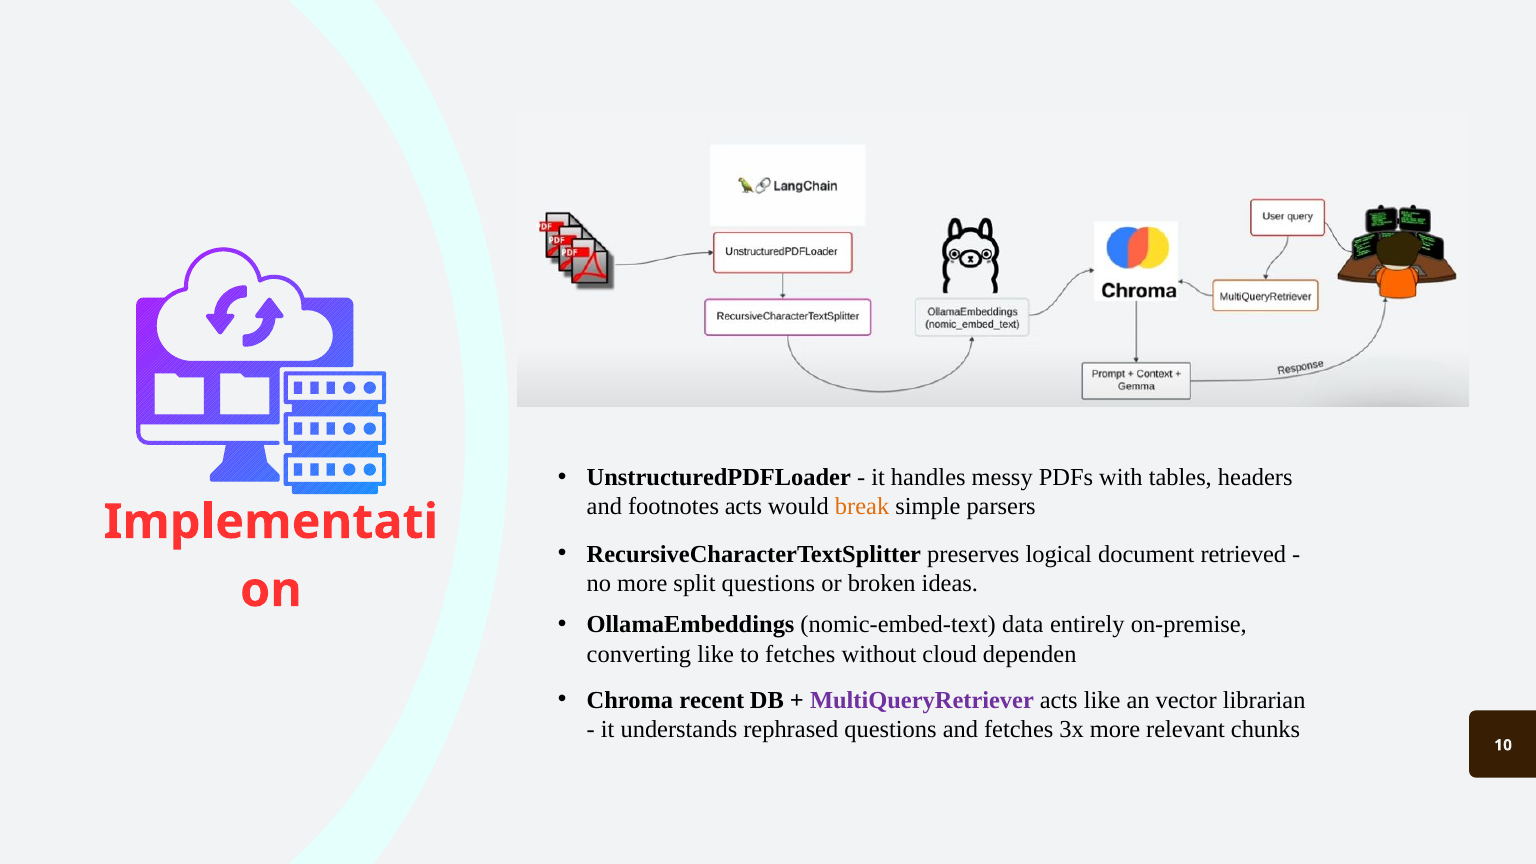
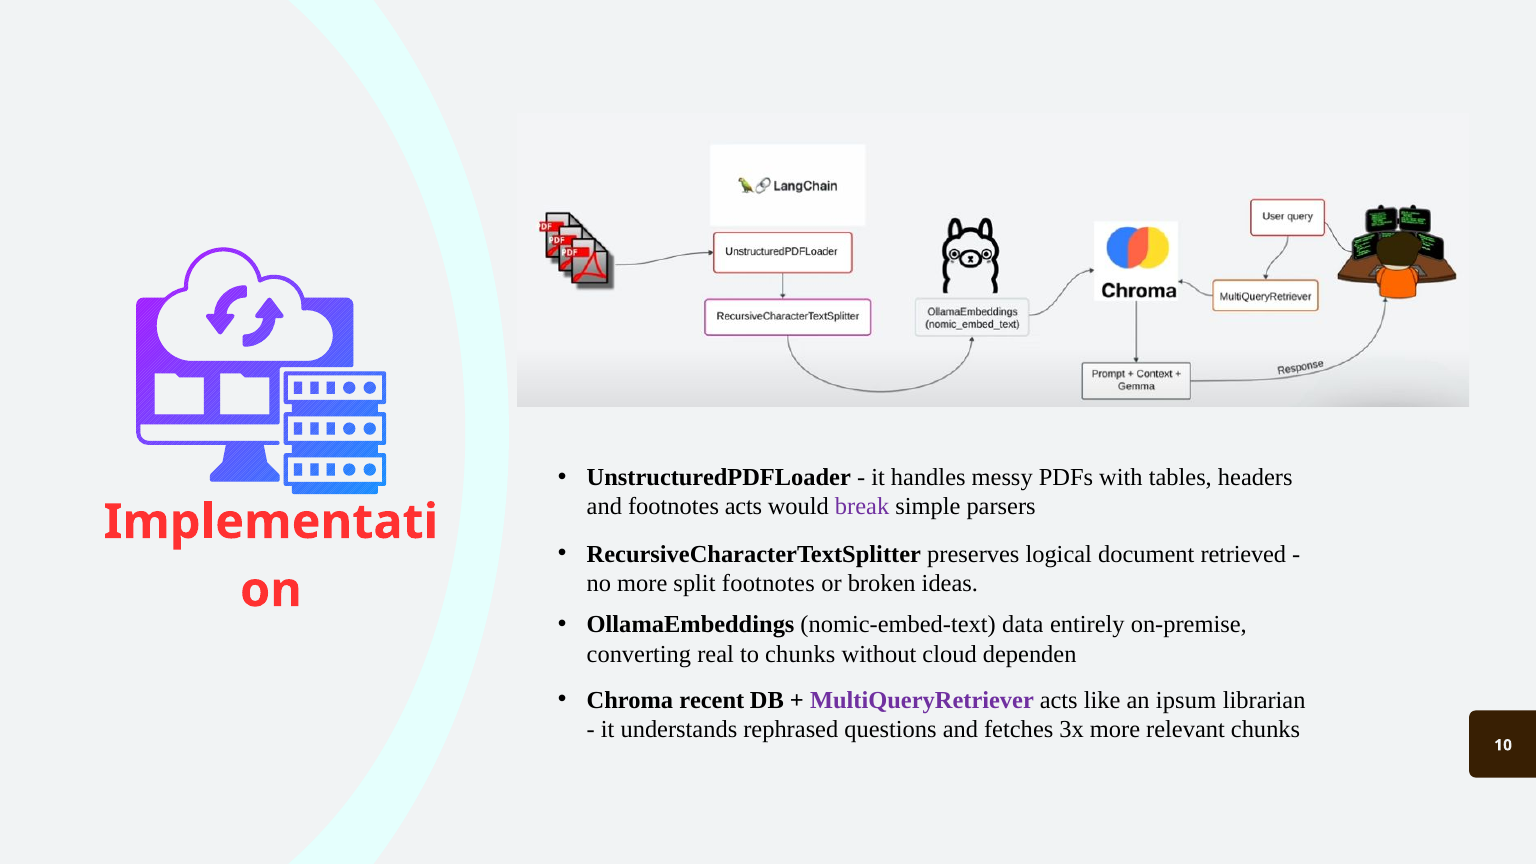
break colour: orange -> purple
split questions: questions -> footnotes
converting like: like -> real
to fetches: fetches -> chunks
vector: vector -> ipsum
